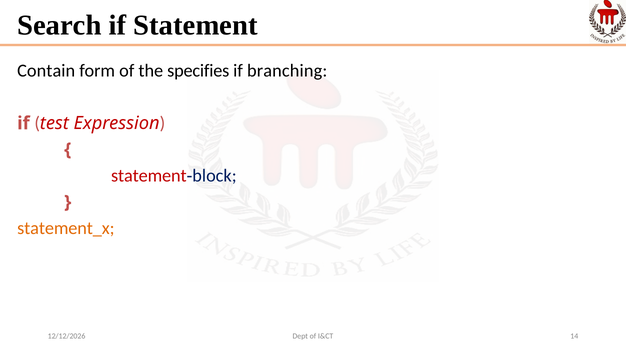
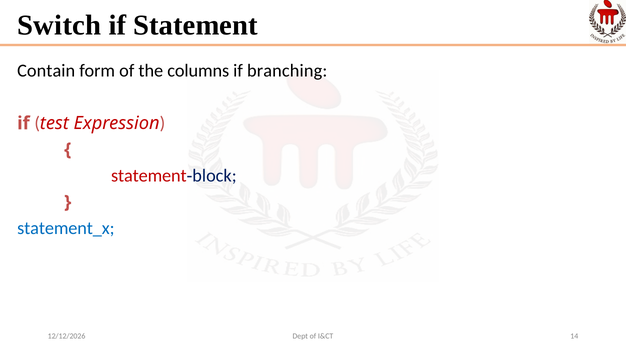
Search: Search -> Switch
specifies: specifies -> columns
statement_x colour: orange -> blue
